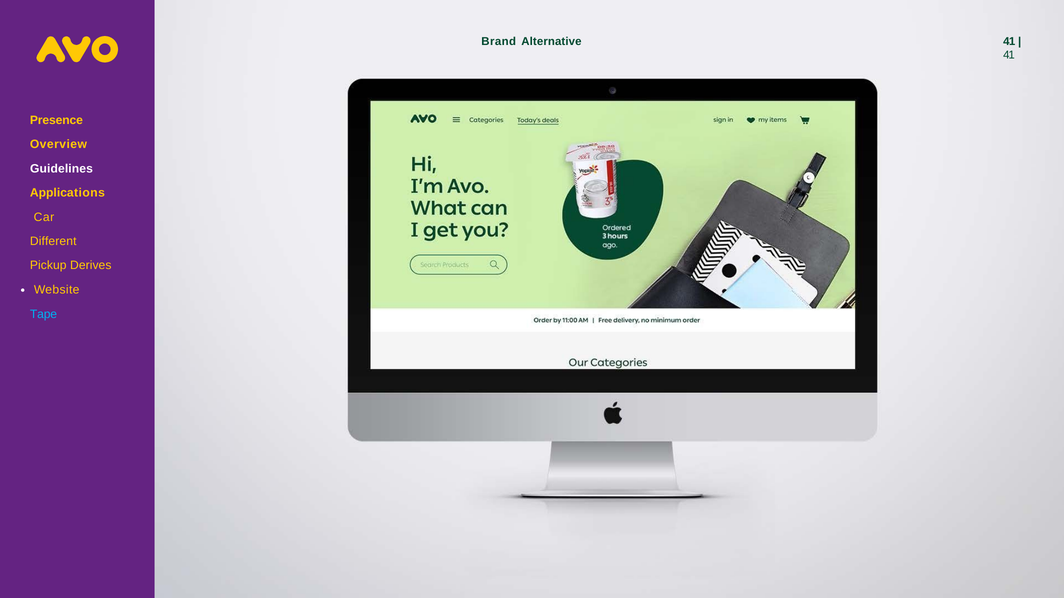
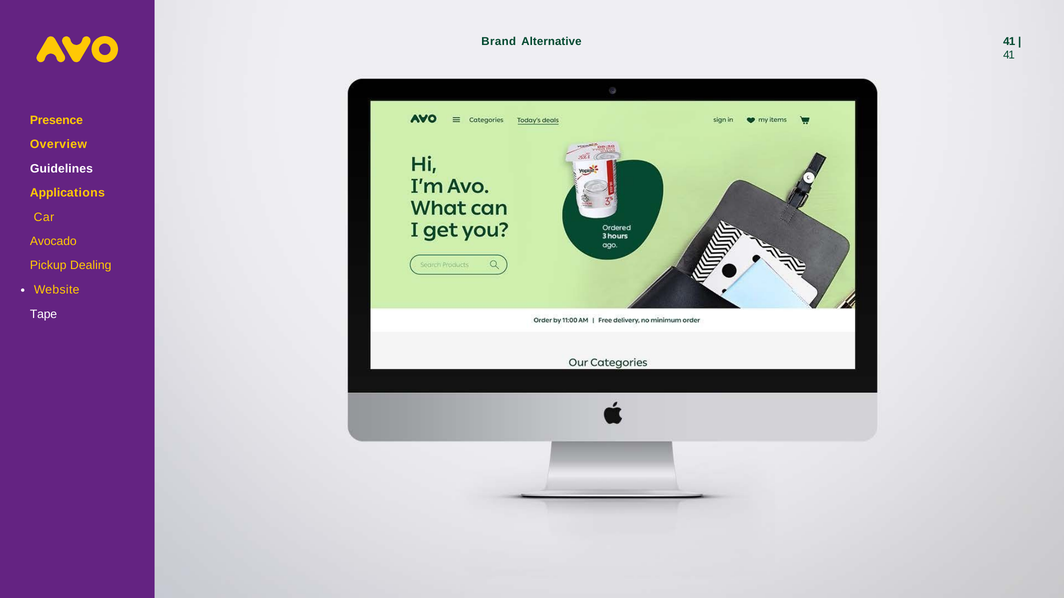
Different: Different -> Avocado
Derives: Derives -> Dealing
Tape colour: light blue -> white
